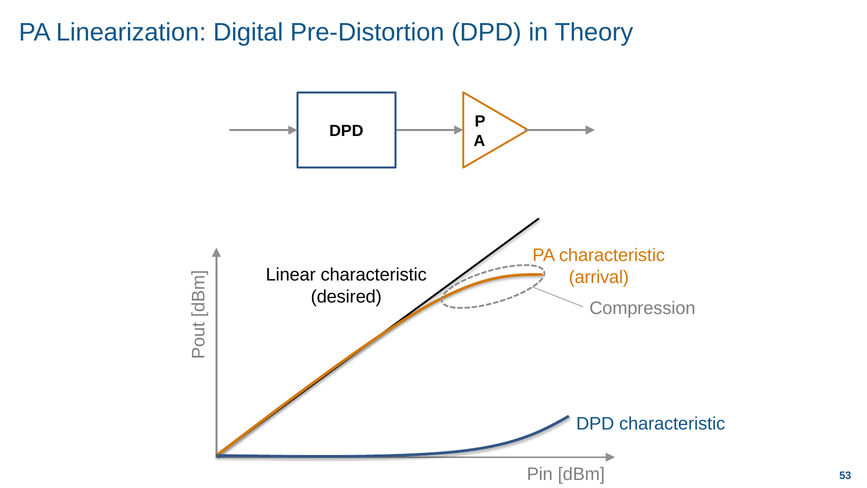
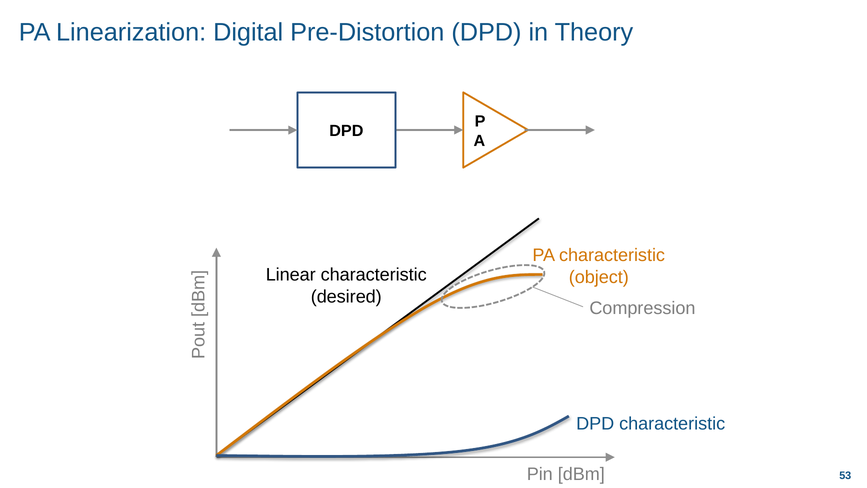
arrival: arrival -> object
